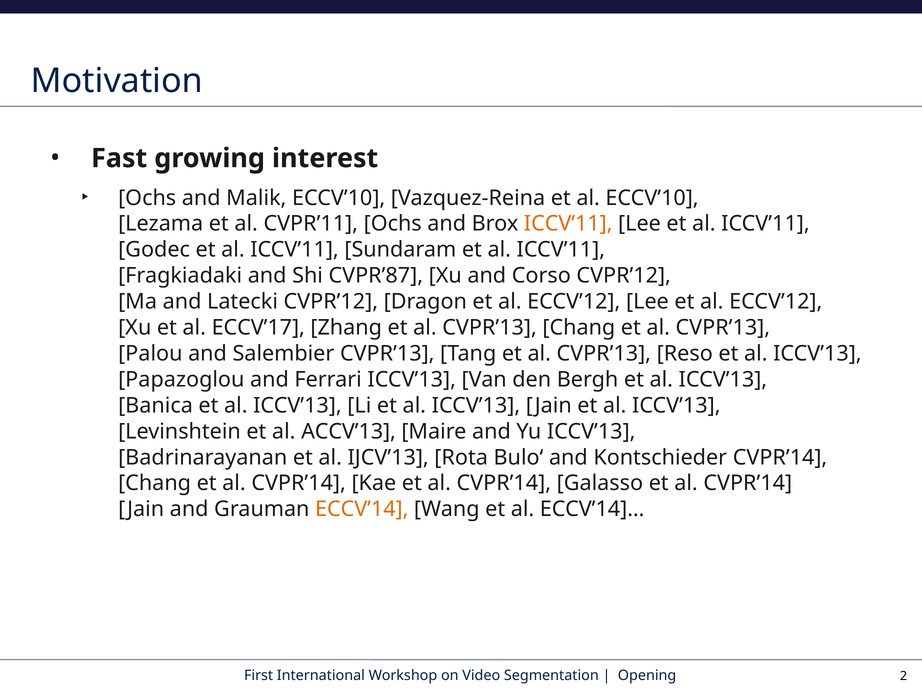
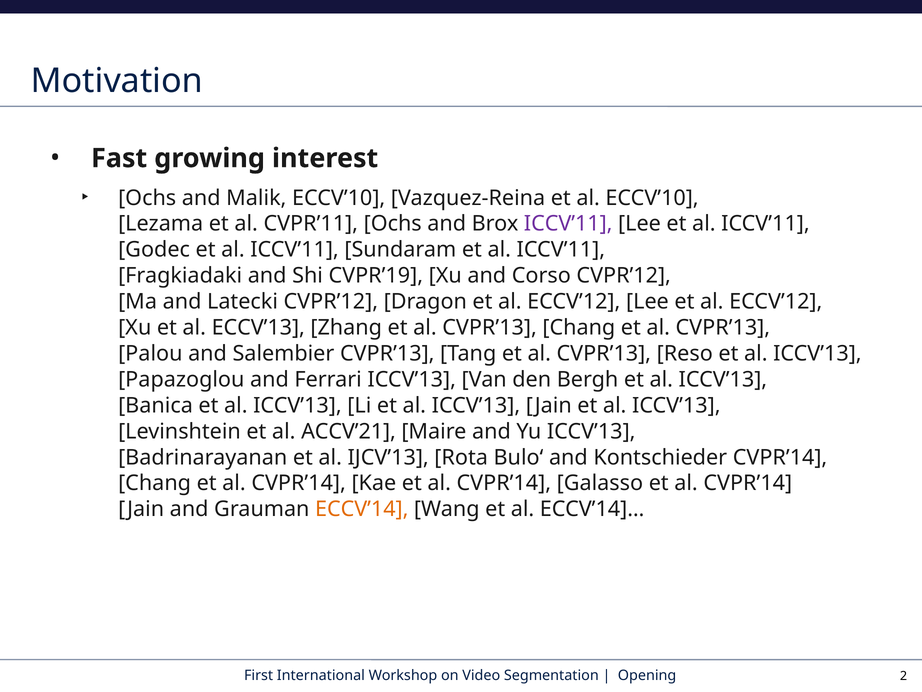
ICCV’11 at (568, 224) colour: orange -> purple
CVPR’87: CVPR’87 -> CVPR’19
ECCV’17: ECCV’17 -> ECCV’13
ACCV’13: ACCV’13 -> ACCV’21
